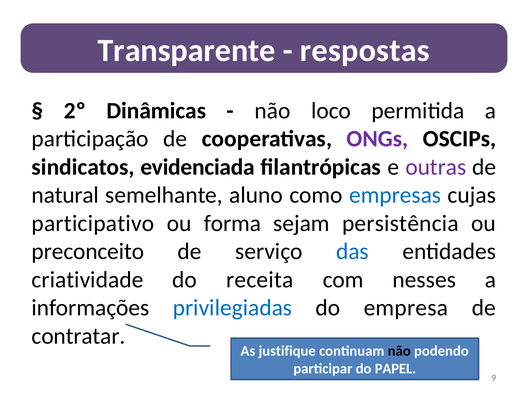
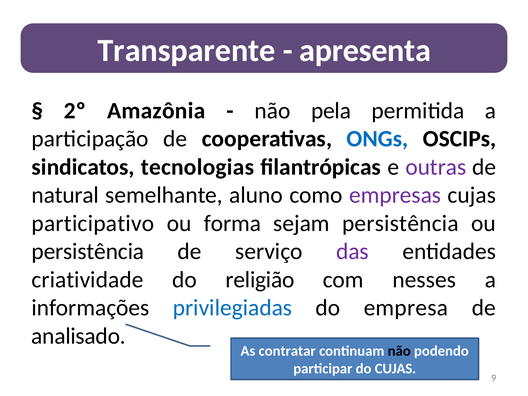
respostas: respostas -> apresenta
Dinâmicas: Dinâmicas -> Amazônia
loco: loco -> pela
ONGs colour: purple -> blue
evidenciada: evidenciada -> tecnologias
empresas colour: blue -> purple
preconceito at (88, 252): preconceito -> persistência
das colour: blue -> purple
receita: receita -> religião
contratar: contratar -> analisado
justifique: justifique -> contratar
do PAPEL: PAPEL -> CUJAS
